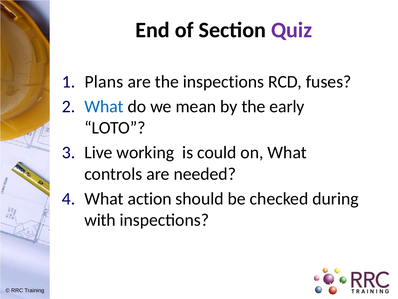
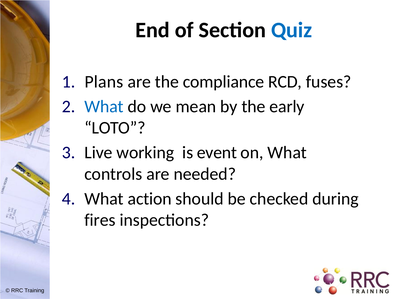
Quiz colour: purple -> blue
the inspections: inspections -> compliance
could: could -> event
with: with -> fires
